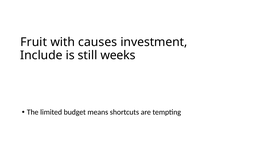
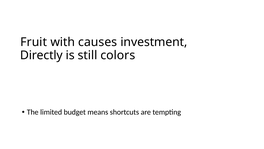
Include: Include -> Directly
weeks: weeks -> colors
